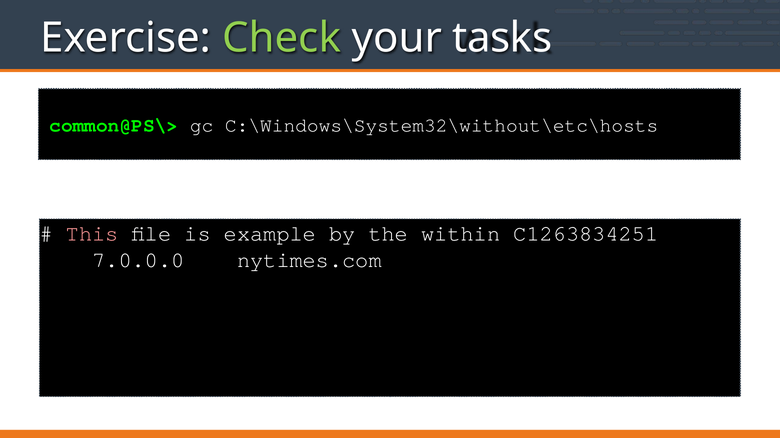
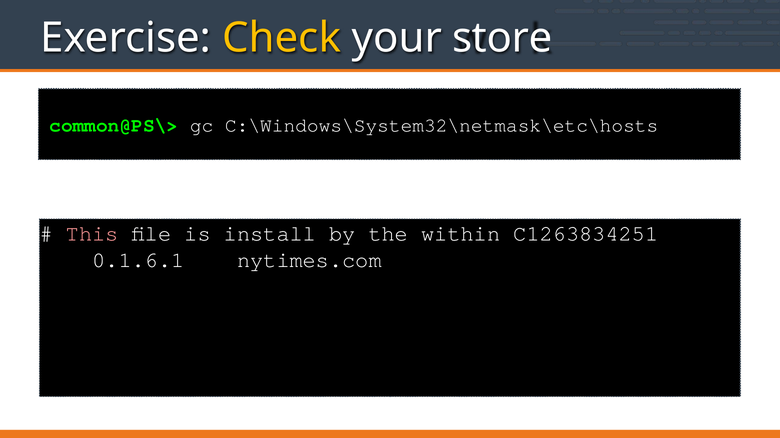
Check colour: light green -> yellow
tasks: tasks -> store
C:\Windows\System32\without\etc\hosts: C:\Windows\System32\without\etc\hosts -> C:\Windows\System32\netmask\etc\hosts
example: example -> install
7.0.0.0: 7.0.0.0 -> 0.1.6.1
